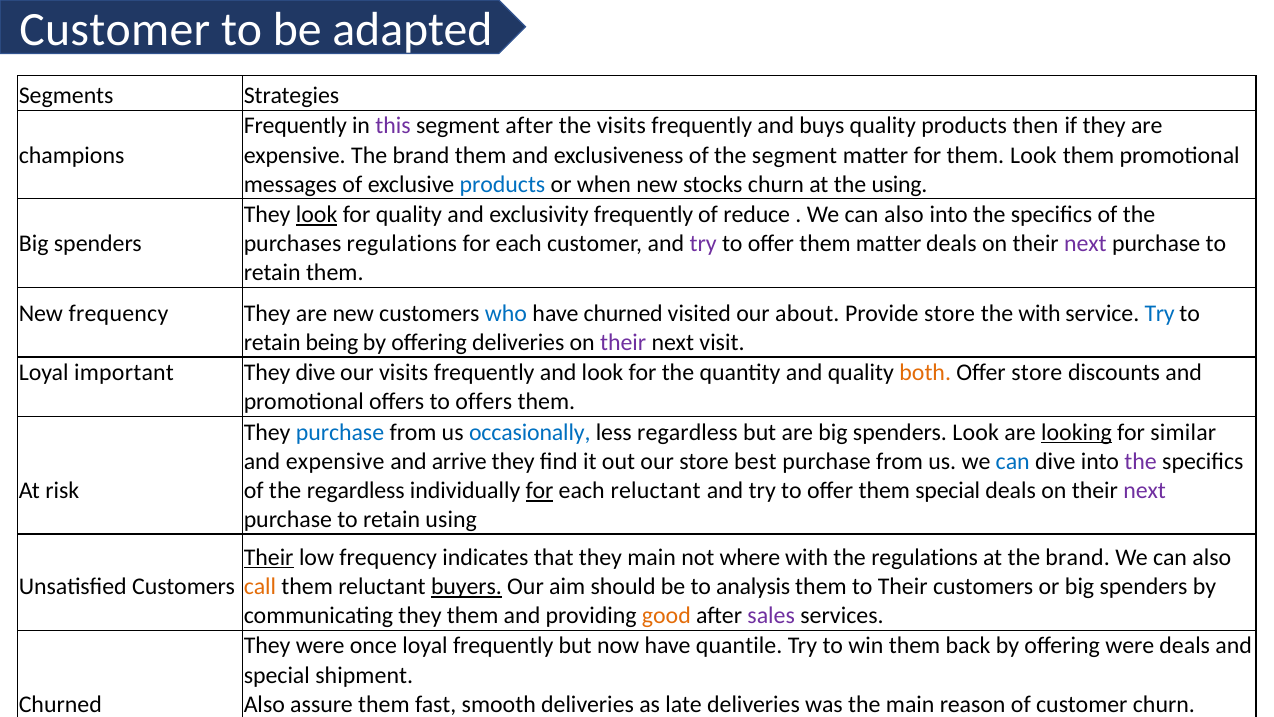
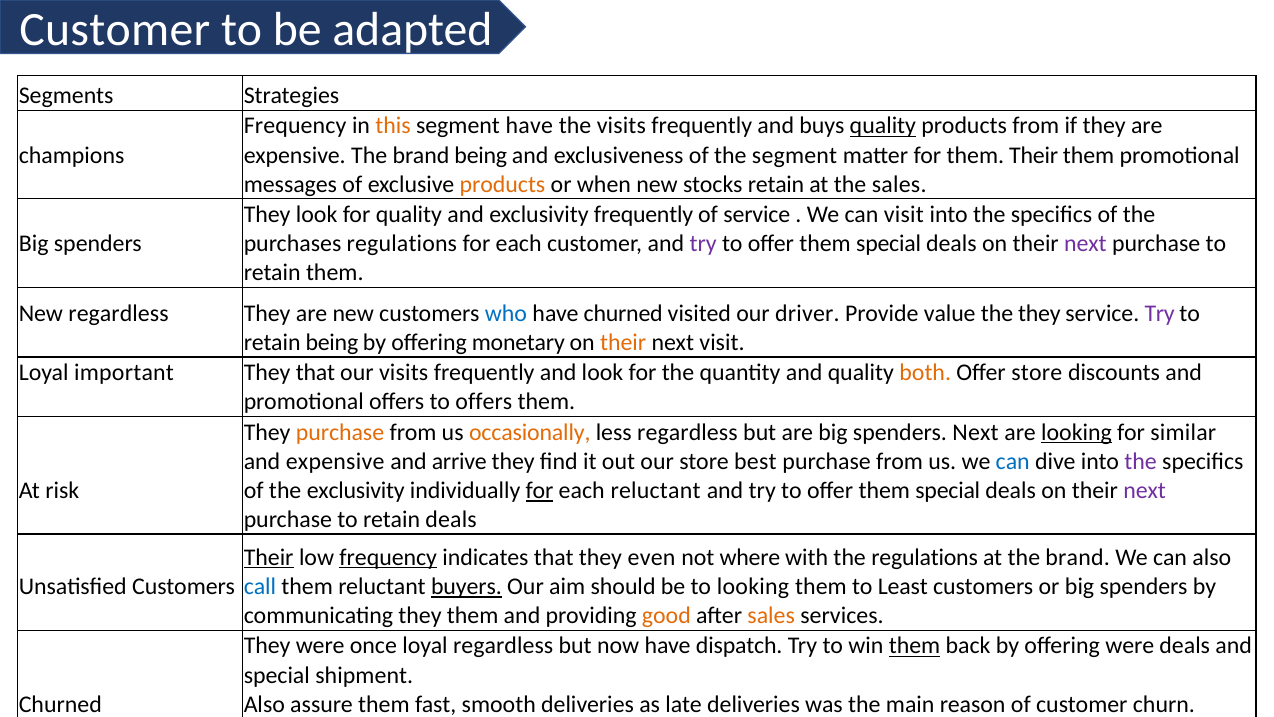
Frequently at (295, 126): Frequently -> Frequency
this colour: purple -> orange
segment after: after -> have
quality at (883, 126) underline: none -> present
products then: then -> from
brand them: them -> being
them Look: Look -> Their
products at (502, 184) colour: blue -> orange
stocks churn: churn -> retain
the using: using -> sales
look at (317, 215) underline: present -> none
of reduce: reduce -> service
also at (904, 215): also -> visit
matter at (889, 244): matter -> special
New frequency: frequency -> regardless
about: about -> driver
Provide store: store -> value
the with: with -> they
Try at (1160, 313) colour: blue -> purple
offering deliveries: deliveries -> monetary
their at (623, 342) colour: purple -> orange
They dive: dive -> that
purchase at (340, 432) colour: blue -> orange
occasionally colour: blue -> orange
spenders Look: Look -> Next
the regardless: regardless -> exclusivity
retain using: using -> deals
frequency at (388, 557) underline: none -> present
they main: main -> even
call colour: orange -> blue
to analysis: analysis -> looking
to Their: Their -> Least
sales at (771, 615) colour: purple -> orange
loyal frequently: frequently -> regardless
quantile: quantile -> dispatch
them at (915, 646) underline: none -> present
